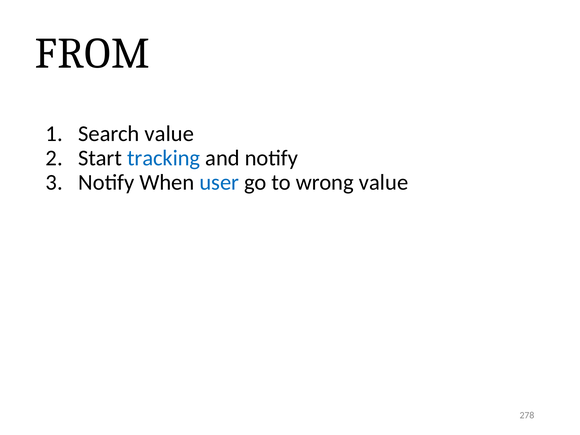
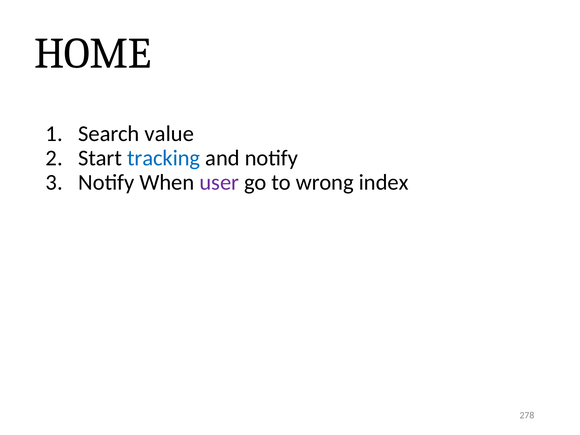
FROM: FROM -> HOME
user colour: blue -> purple
wrong value: value -> index
